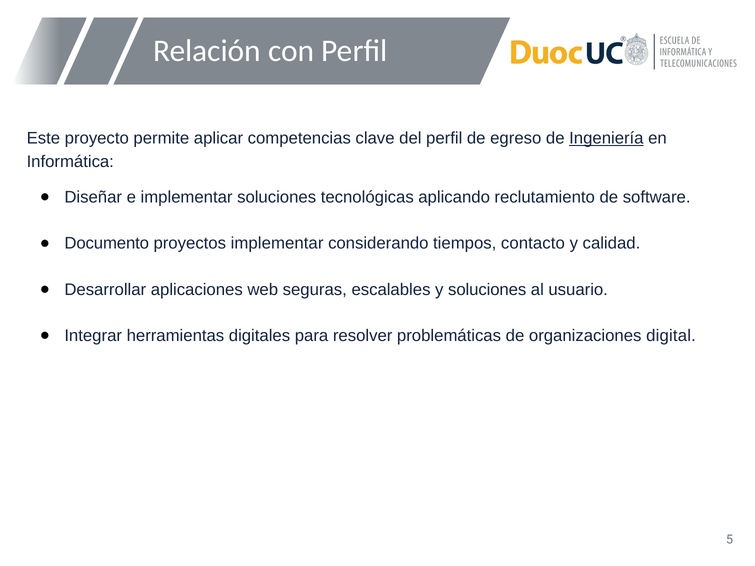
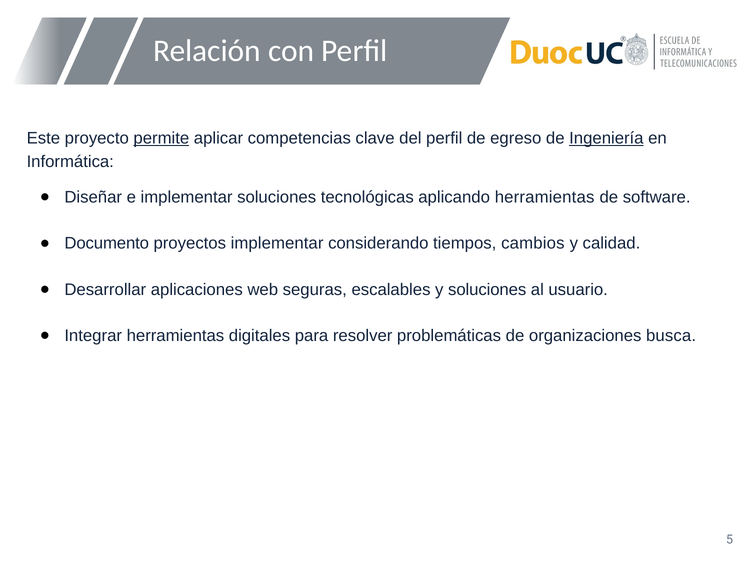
permite underline: none -> present
aplicando reclutamiento: reclutamiento -> herramientas
contacto: contacto -> cambios
digital: digital -> busca
